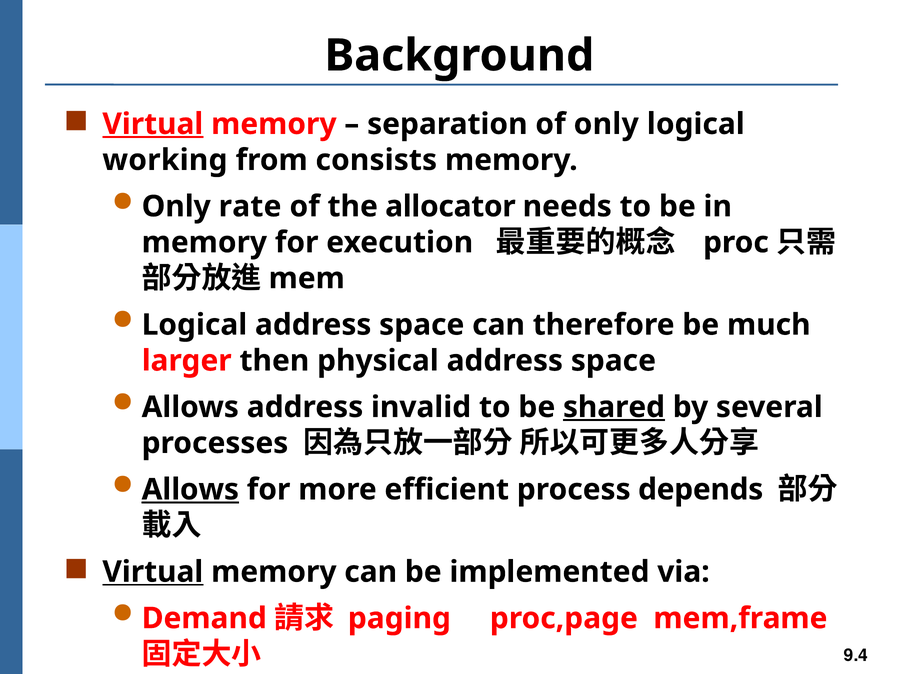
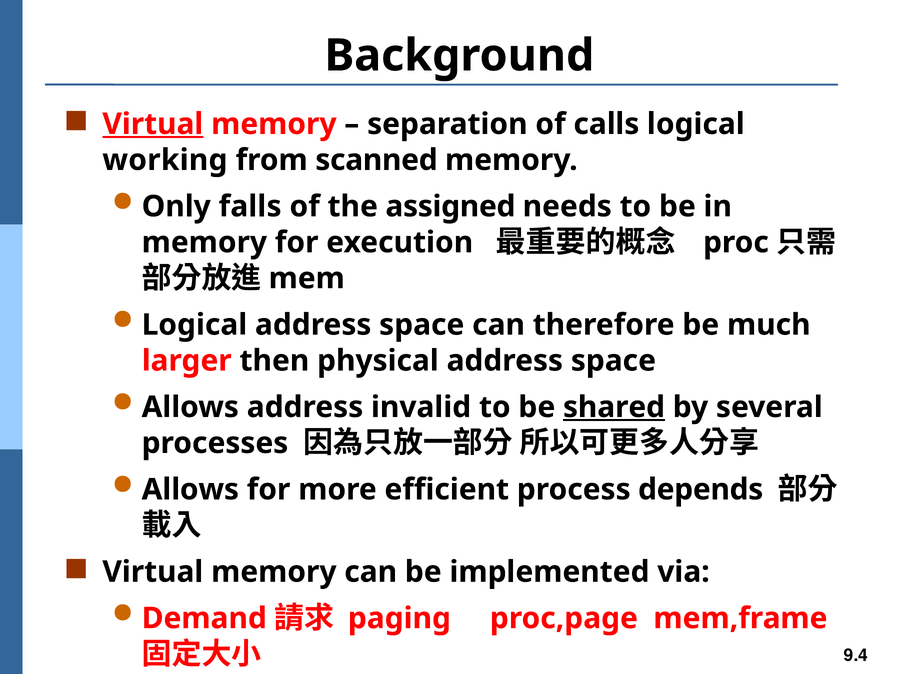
of only: only -> calls
consists: consists -> scanned
rate: rate -> falls
allocator: allocator -> assigned
Allows at (190, 489) underline: present -> none
Virtual at (153, 571) underline: present -> none
